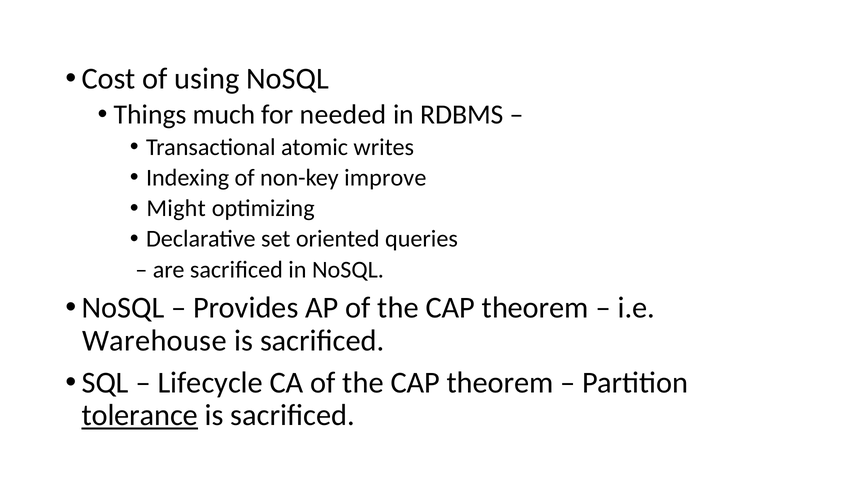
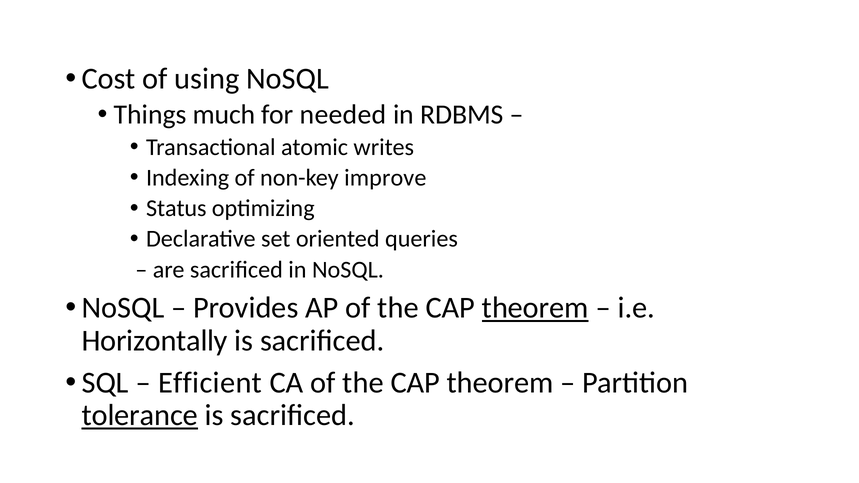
Might: Might -> Status
theorem at (535, 308) underline: none -> present
Warehouse: Warehouse -> Horizontally
Lifecycle: Lifecycle -> Efficient
